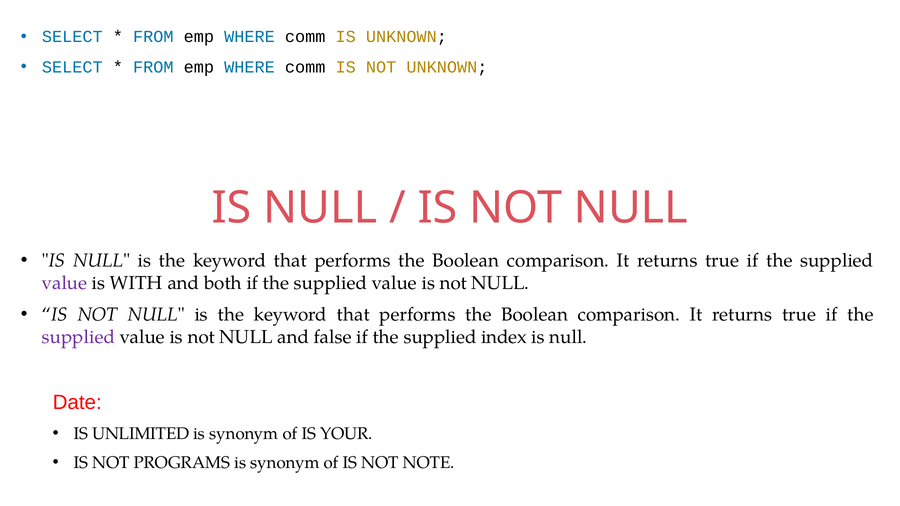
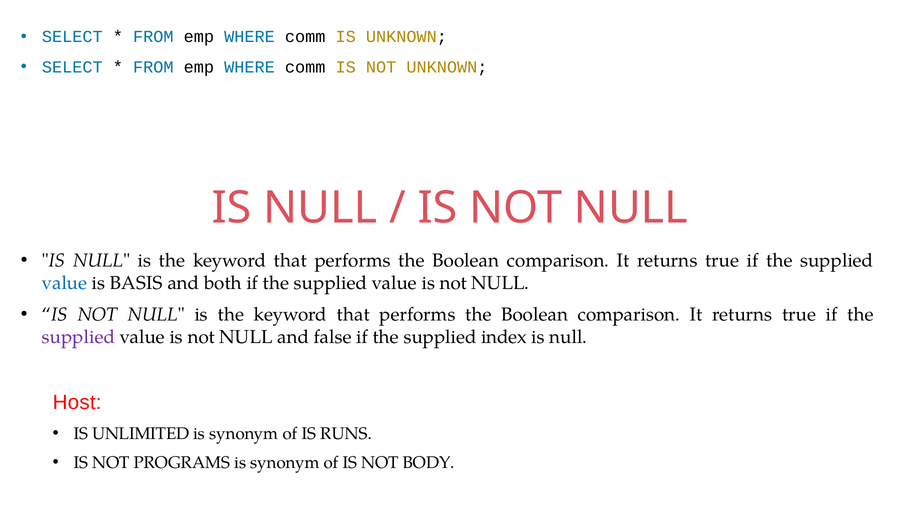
value at (65, 283) colour: purple -> blue
WITH: WITH -> BASIS
Date: Date -> Host
YOUR: YOUR -> RUNS
NOTE: NOTE -> BODY
